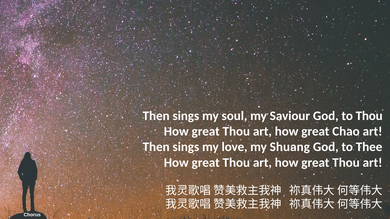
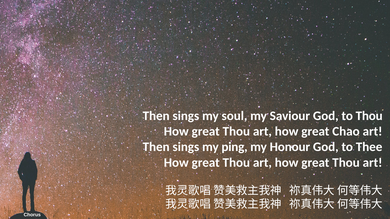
love: love -> ping
Shuang: Shuang -> Honour
